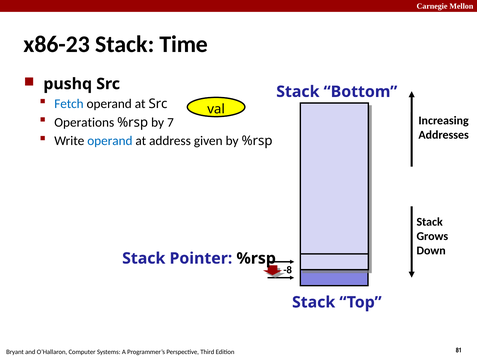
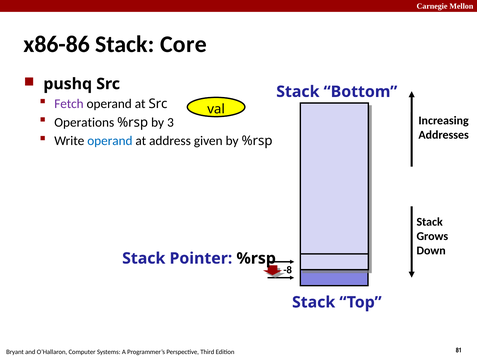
x86-23: x86-23 -> x86-86
Time: Time -> Core
Fetch colour: blue -> purple
7: 7 -> 3
